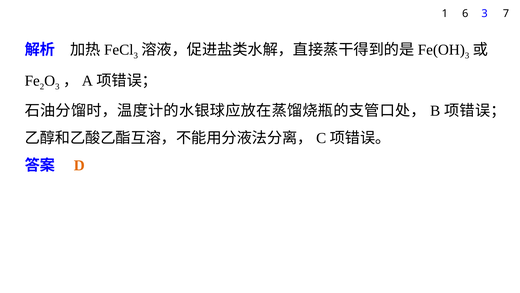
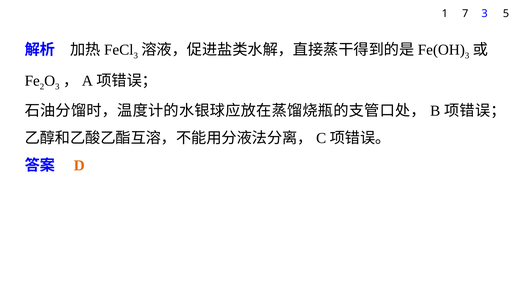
6: 6 -> 7
7: 7 -> 5
